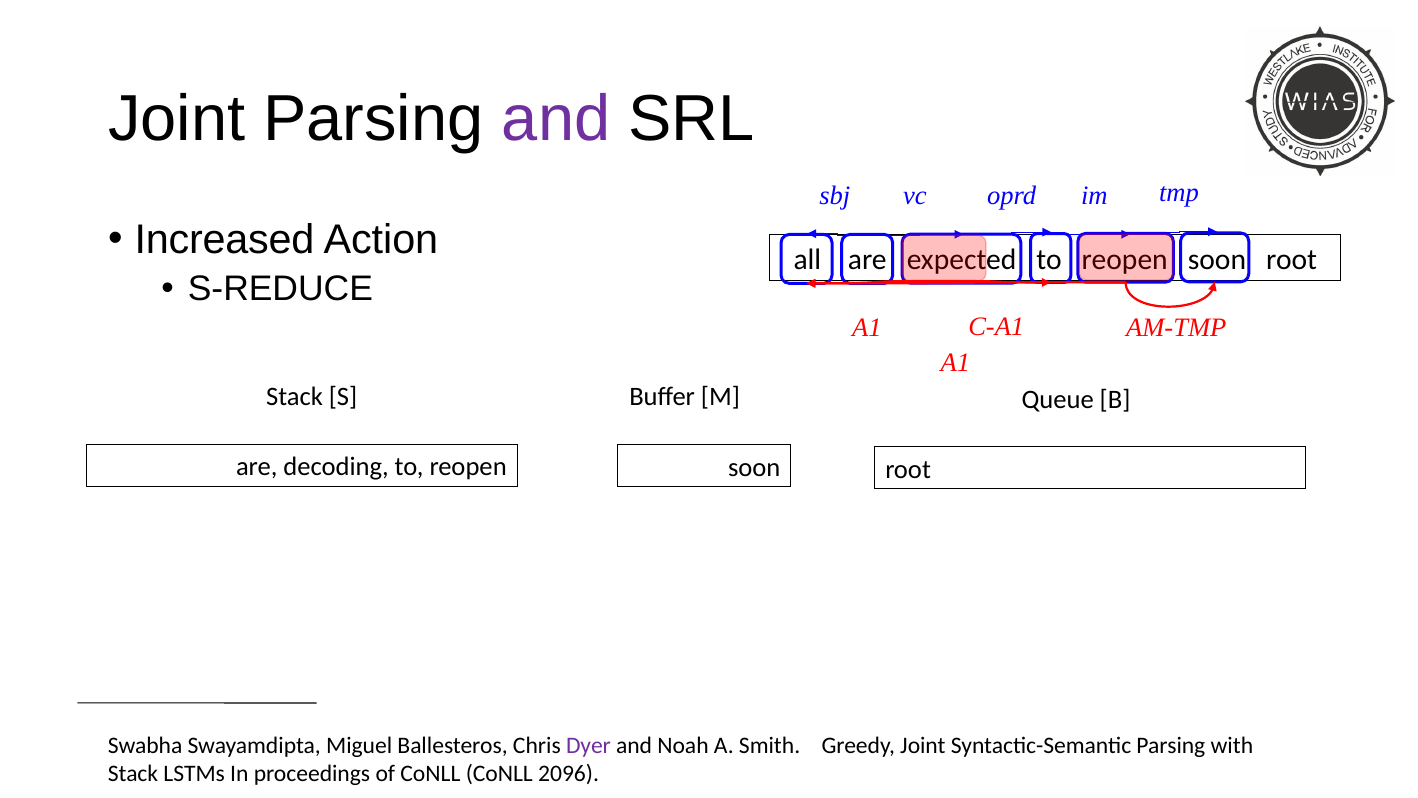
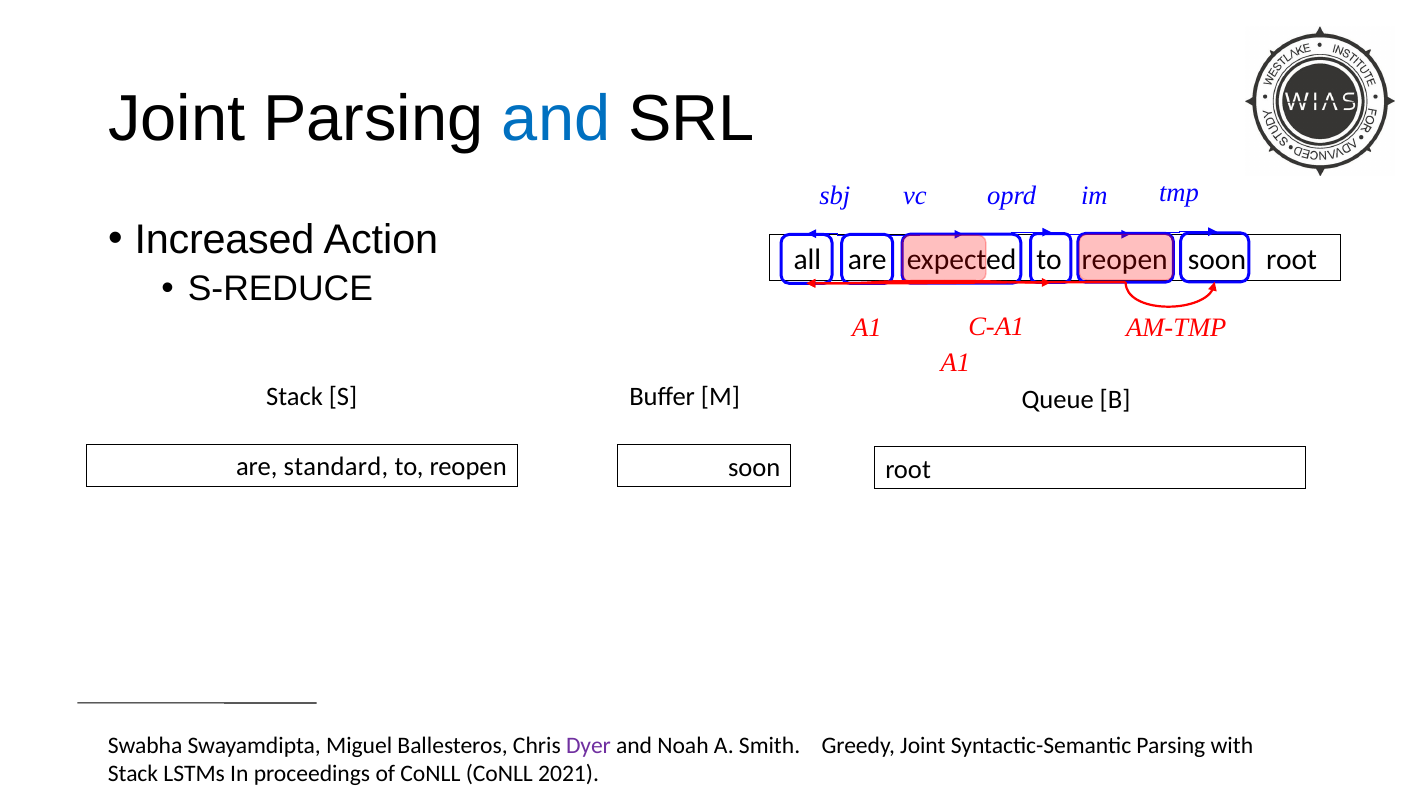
and at (556, 119) colour: purple -> blue
decoding: decoding -> standard
2096: 2096 -> 2021
